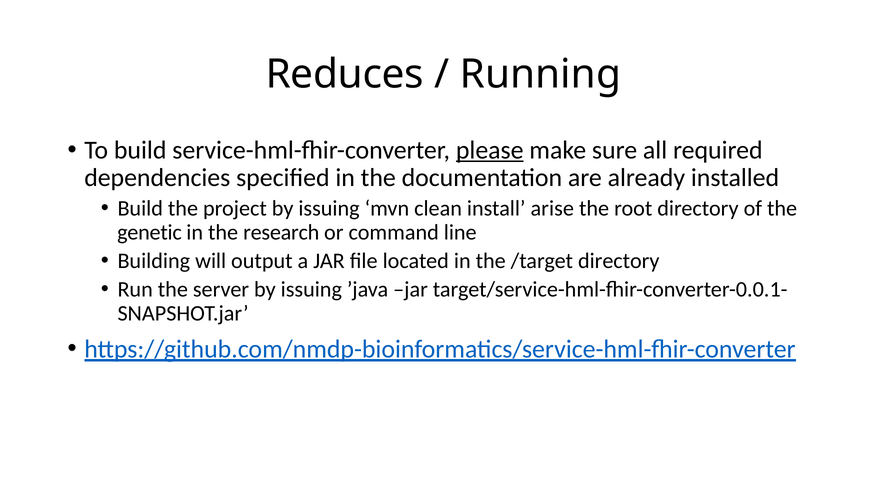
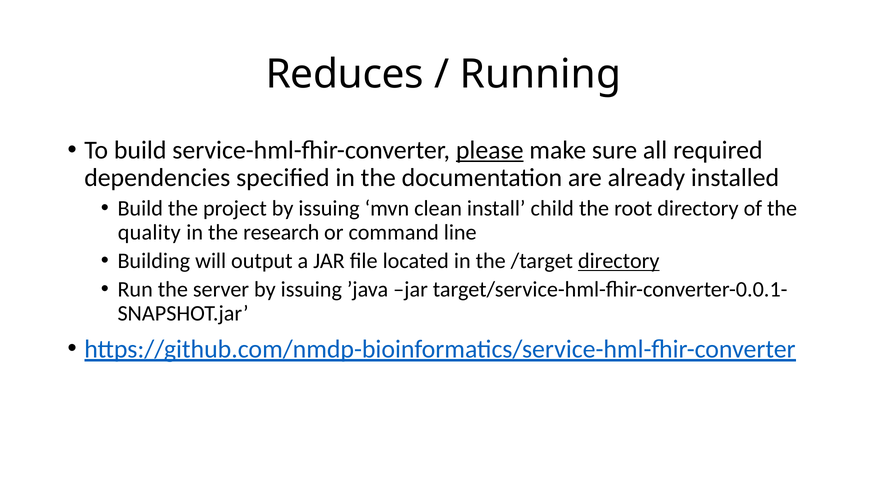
arise: arise -> child
genetic: genetic -> quality
directory at (619, 261) underline: none -> present
